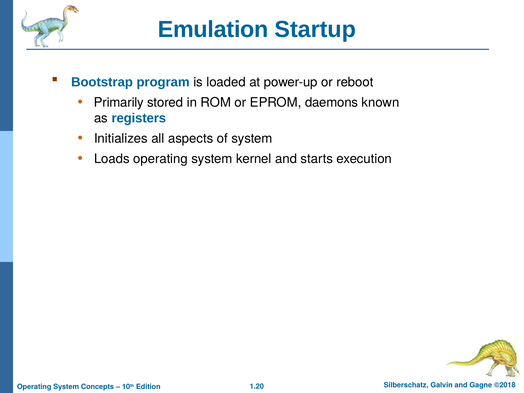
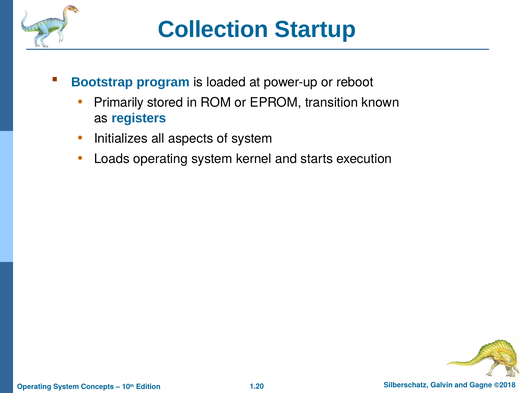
Emulation: Emulation -> Collection
daemons: daemons -> transition
